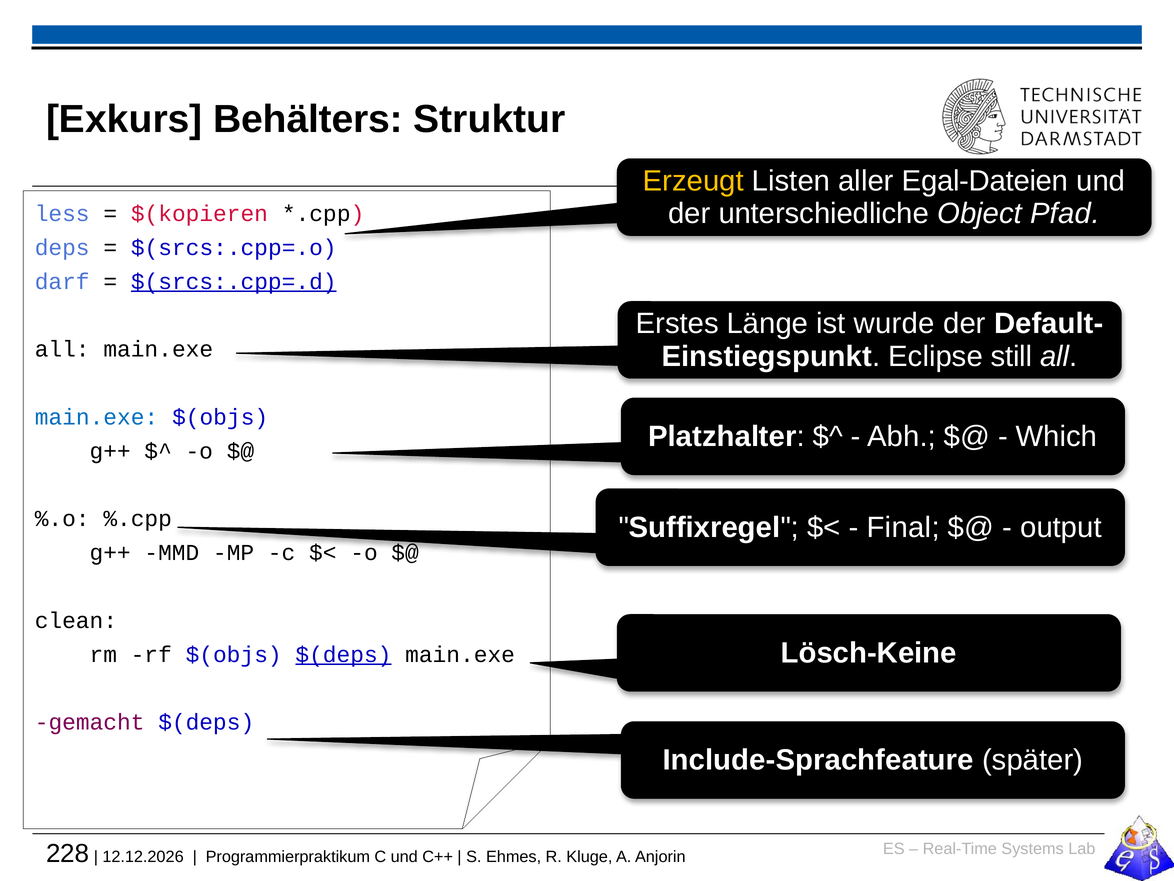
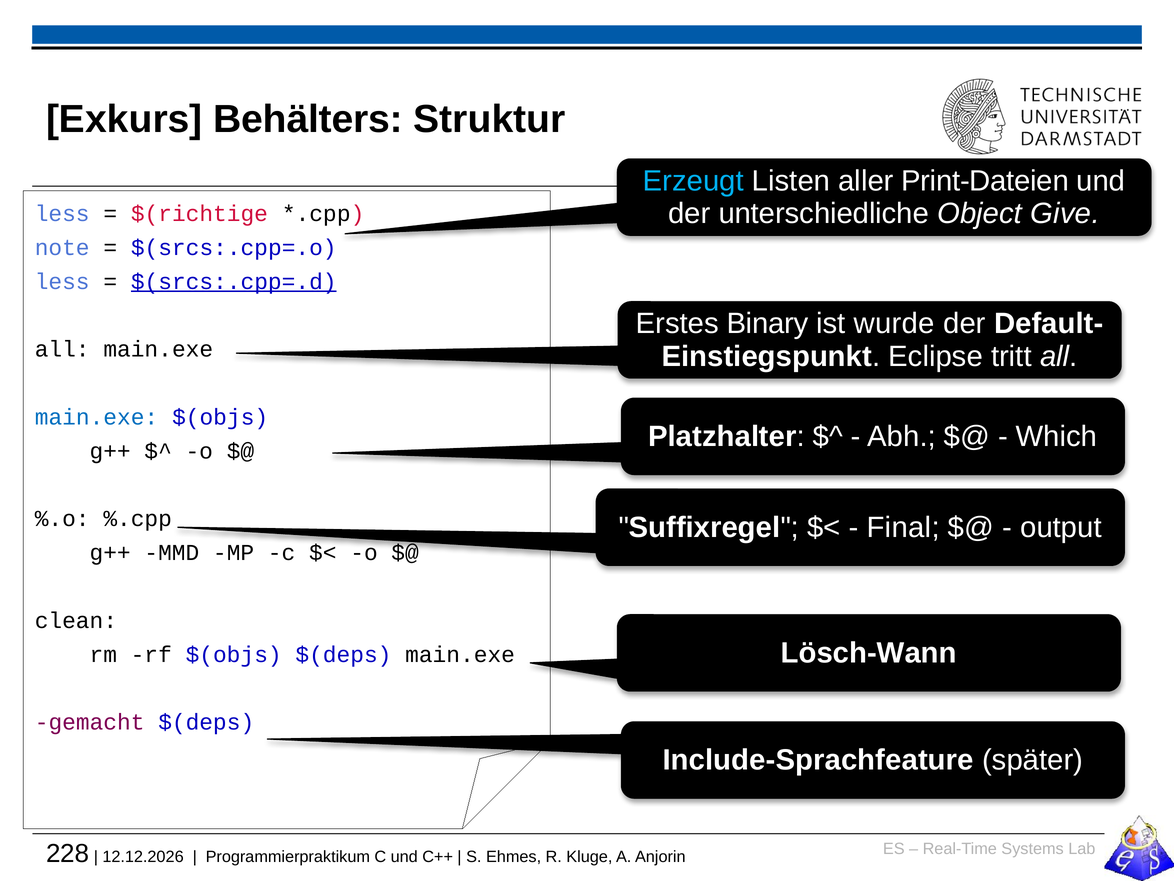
Erzeugt colour: yellow -> light blue
Egal-Dateien: Egal-Dateien -> Print-Dateien
Pfad: Pfad -> Give
$(kopieren: $(kopieren -> $(richtige
deps: deps -> note
darf at (62, 281): darf -> less
Länge: Länge -> Binary
still: still -> tritt
Lösch-Keine: Lösch-Keine -> Lösch-Wann
$(deps at (343, 654) underline: present -> none
